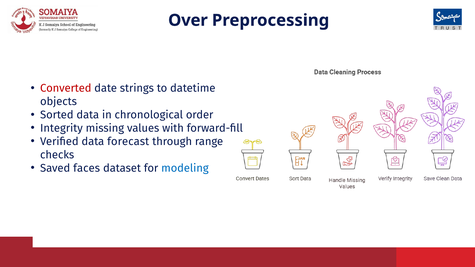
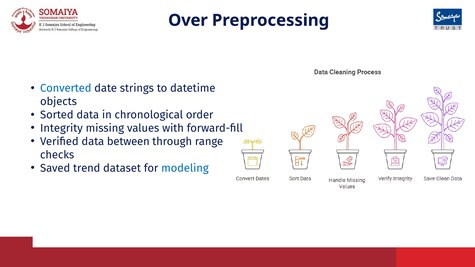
Converted colour: red -> blue
forecast: forecast -> between
faces: faces -> trend
